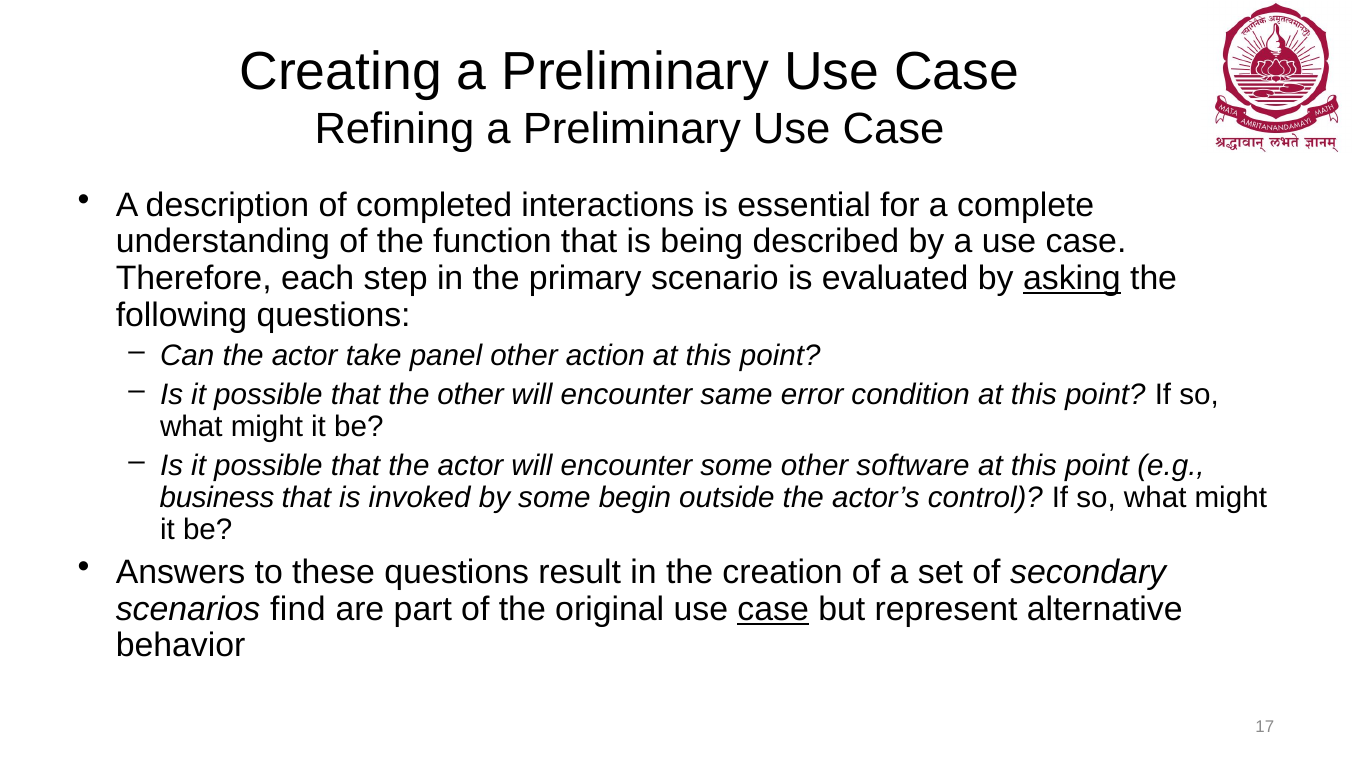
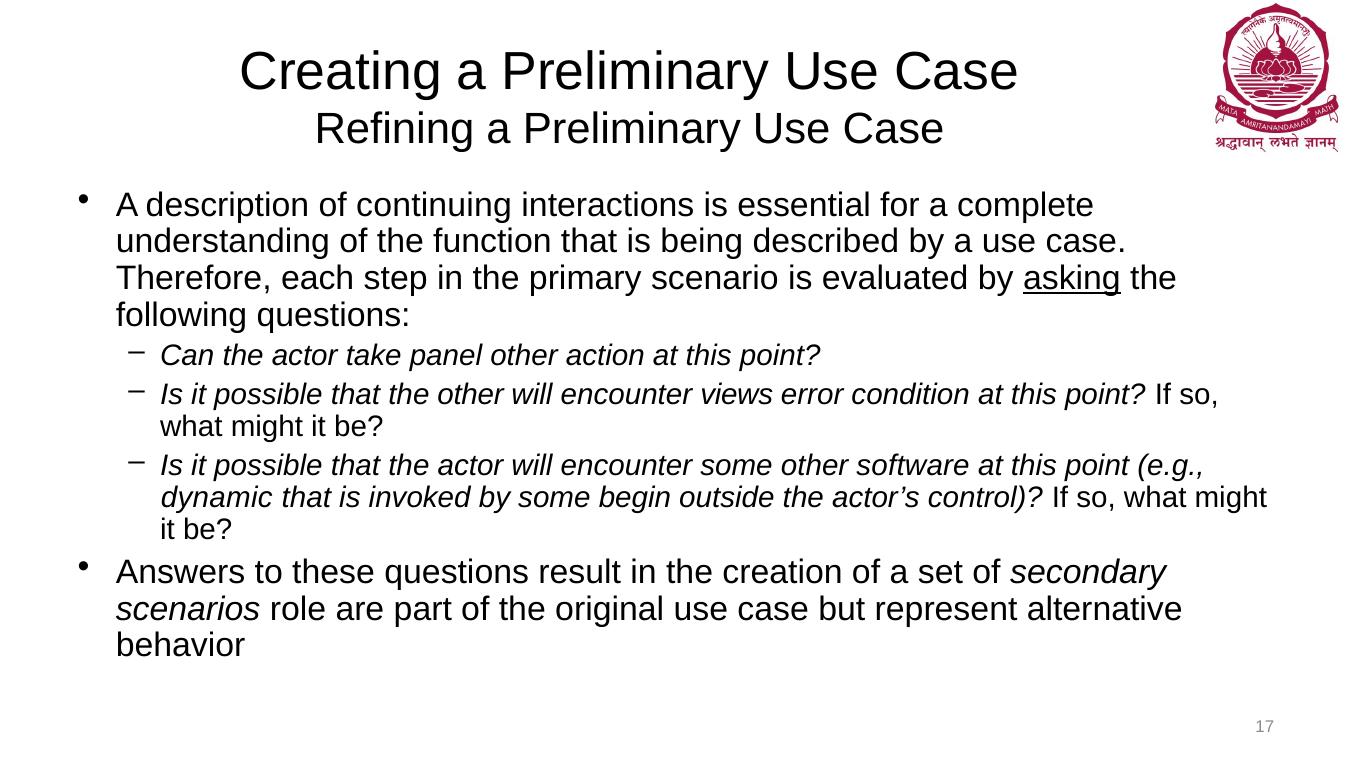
completed: completed -> continuing
same: same -> views
business: business -> dynamic
find: find -> role
case at (773, 609) underline: present -> none
